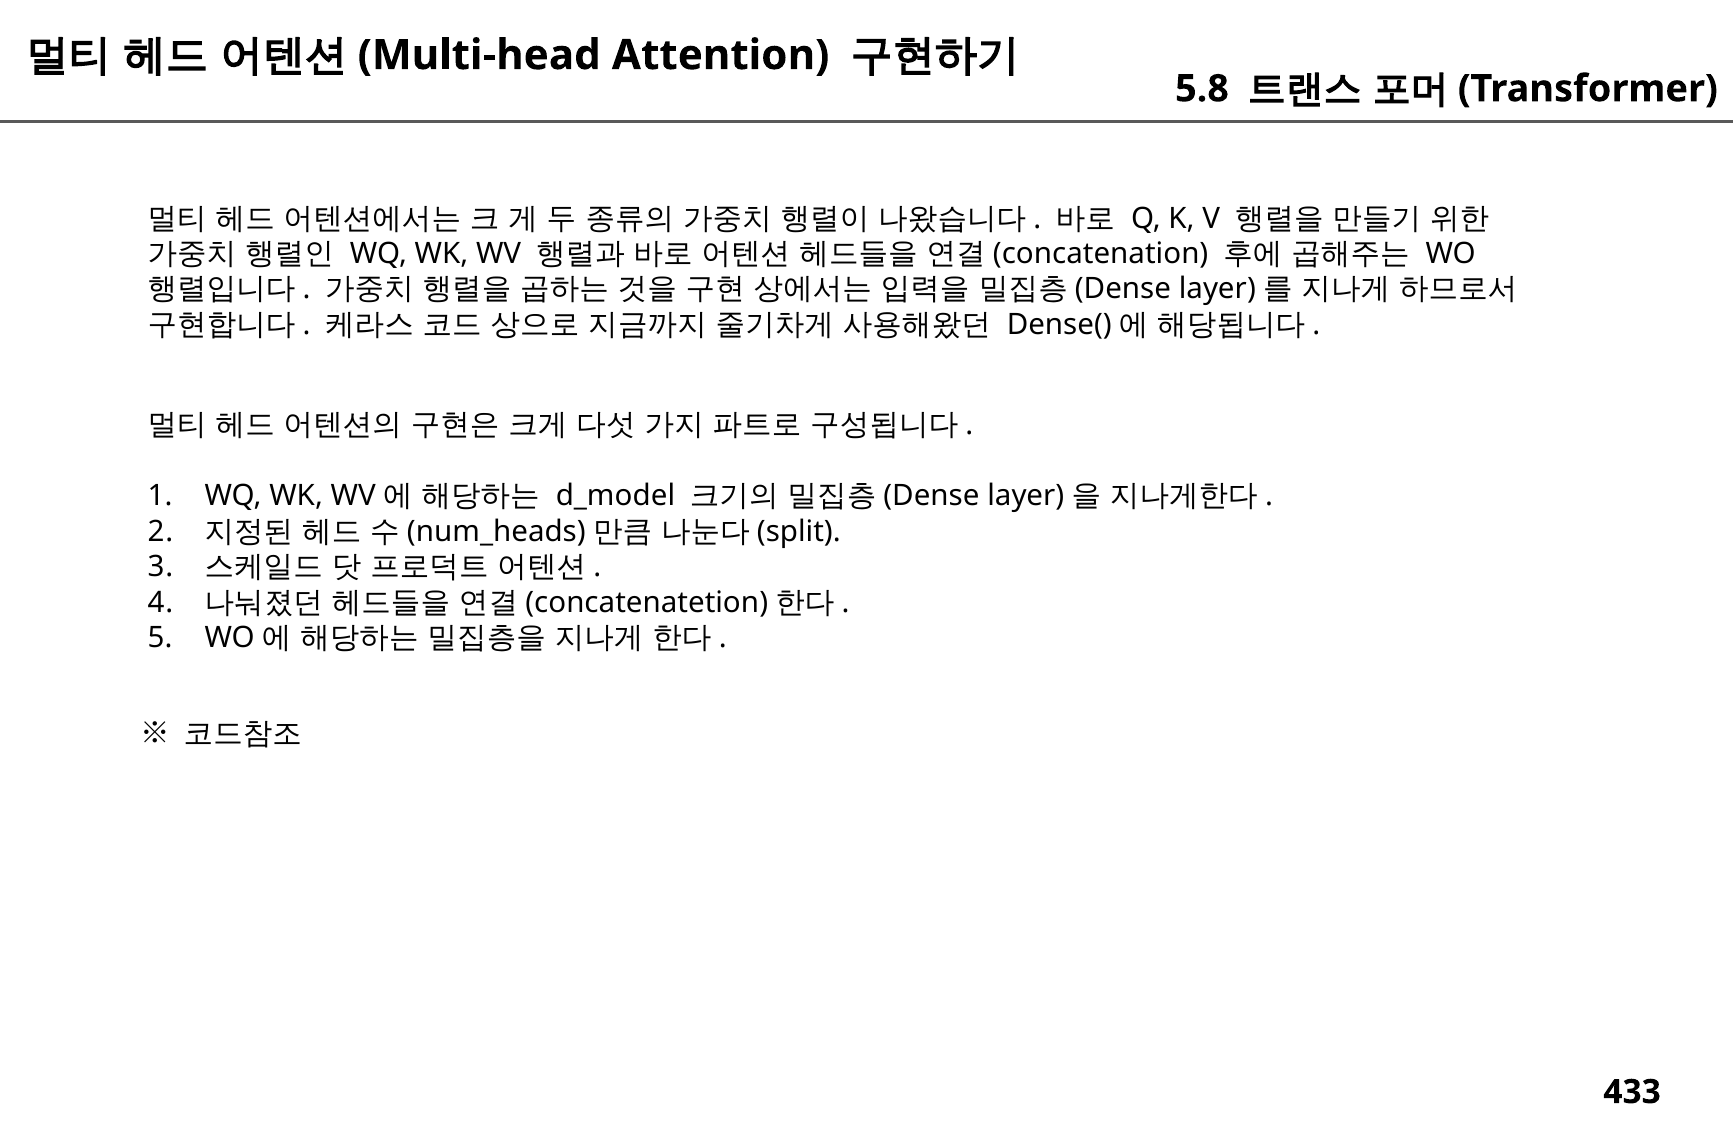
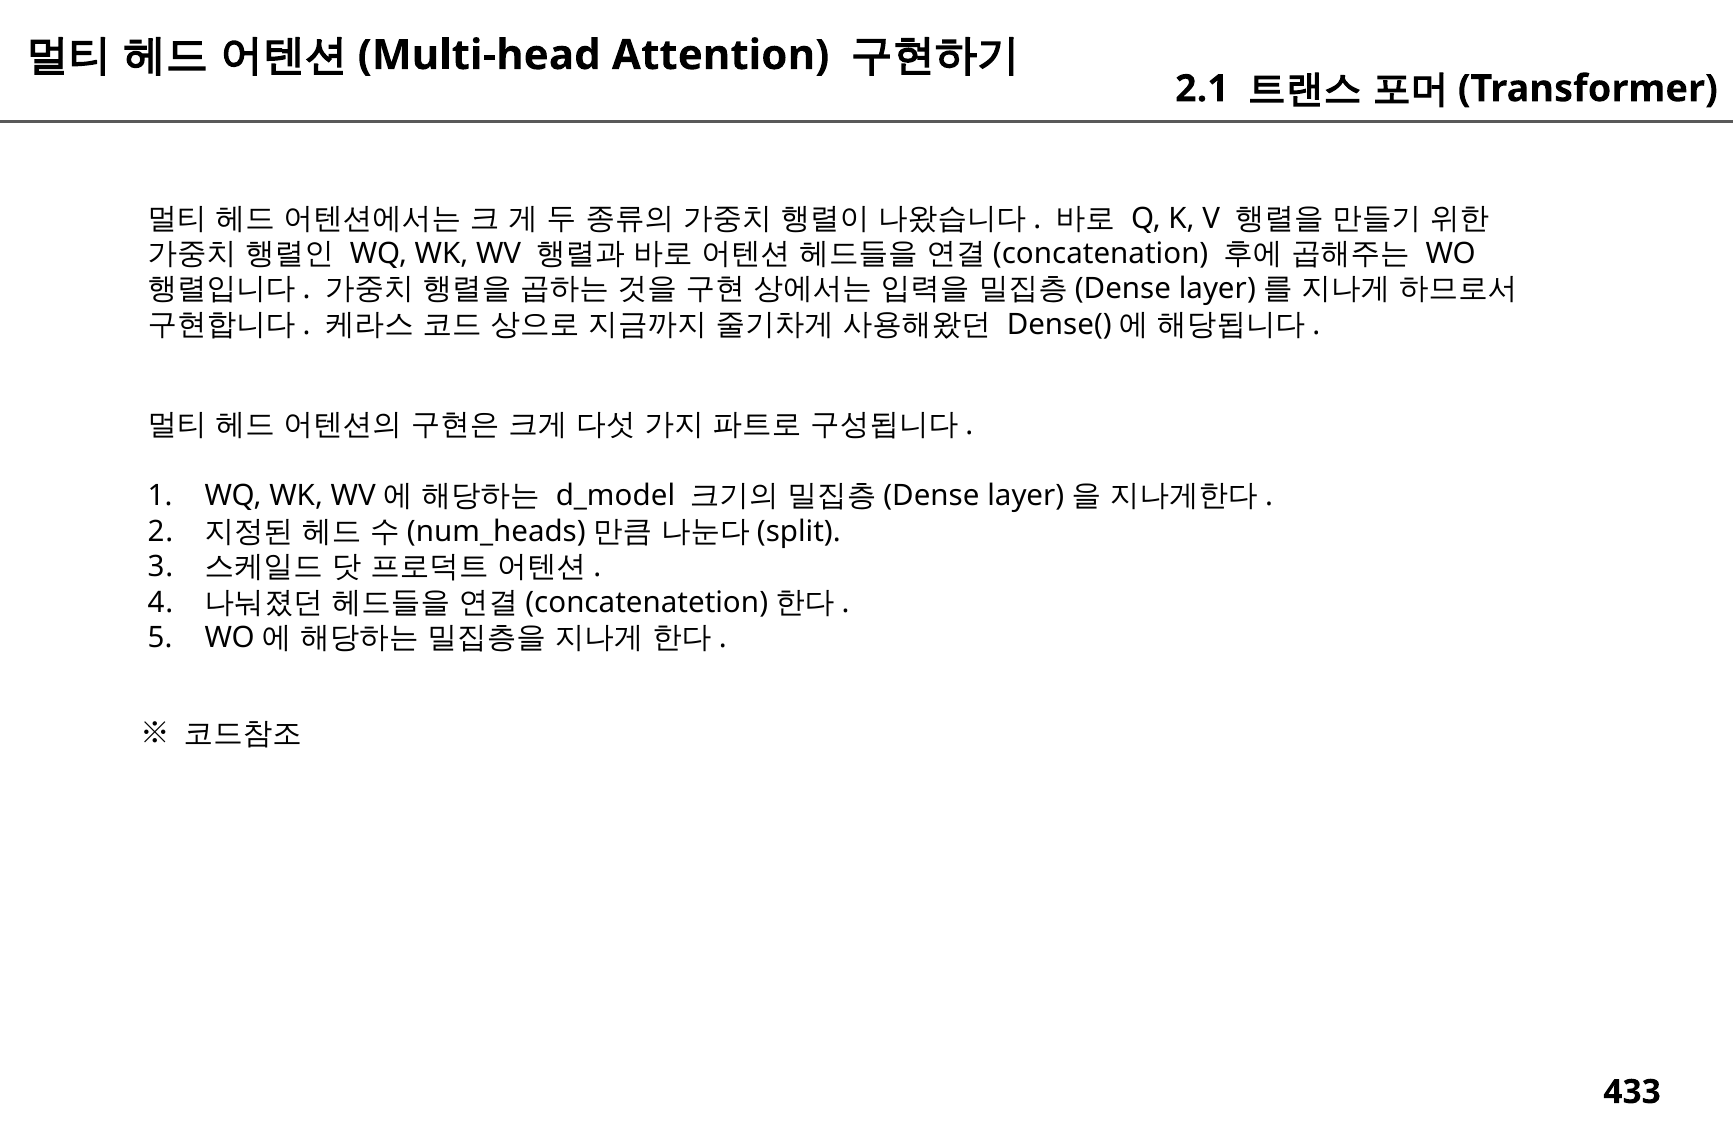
5.8: 5.8 -> 2.1
